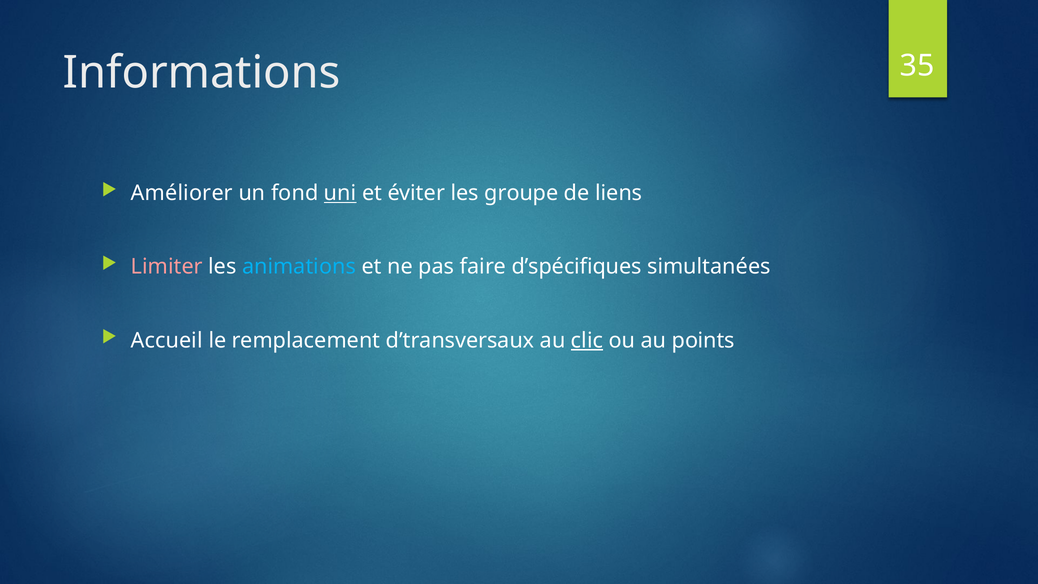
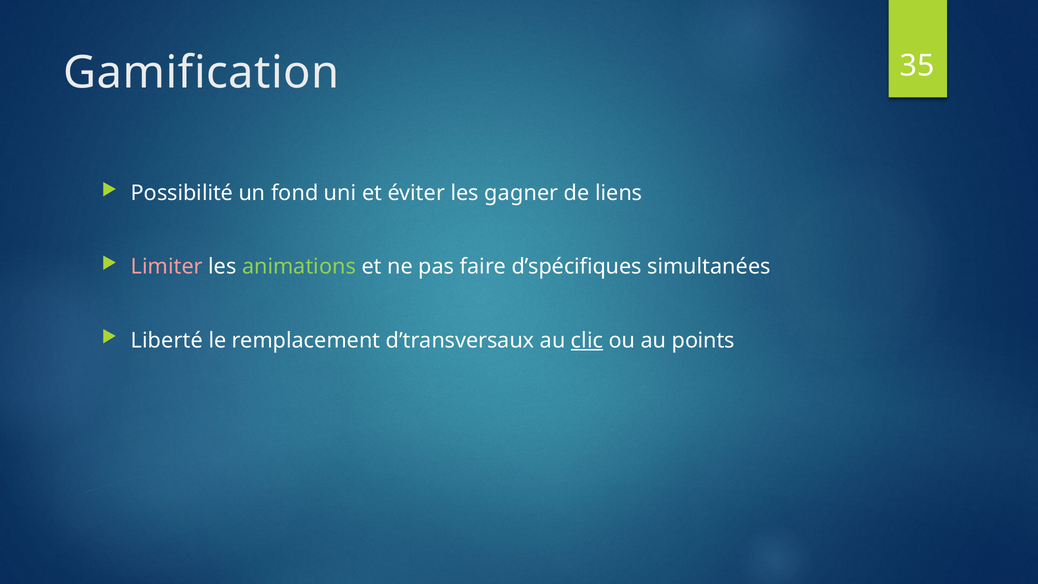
Informations: Informations -> Gamification
Améliorer: Améliorer -> Possibilité
uni underline: present -> none
groupe: groupe -> gagner
animations colour: light blue -> light green
Accueil: Accueil -> Liberté
